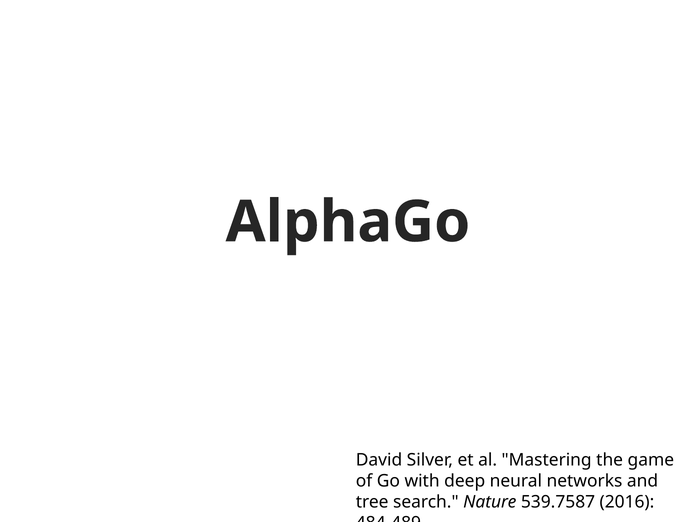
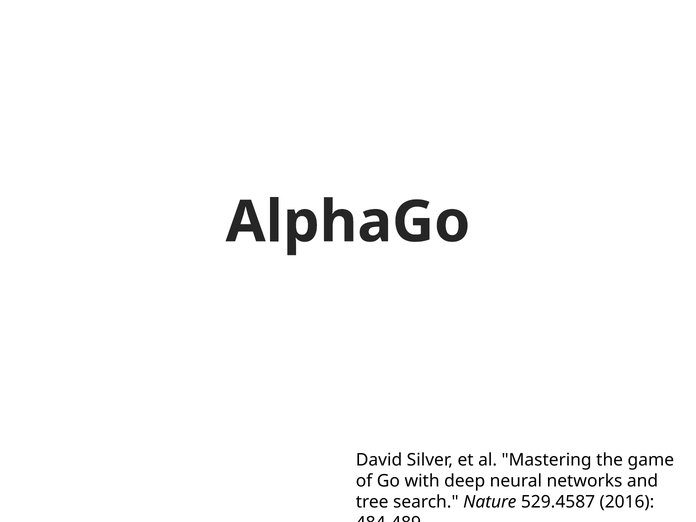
539.7587: 539.7587 -> 529.4587
